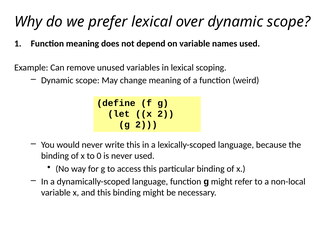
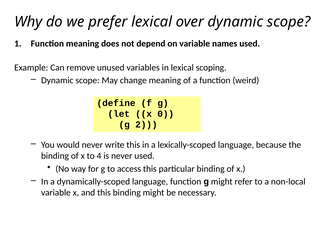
x 2: 2 -> 0
0: 0 -> 4
